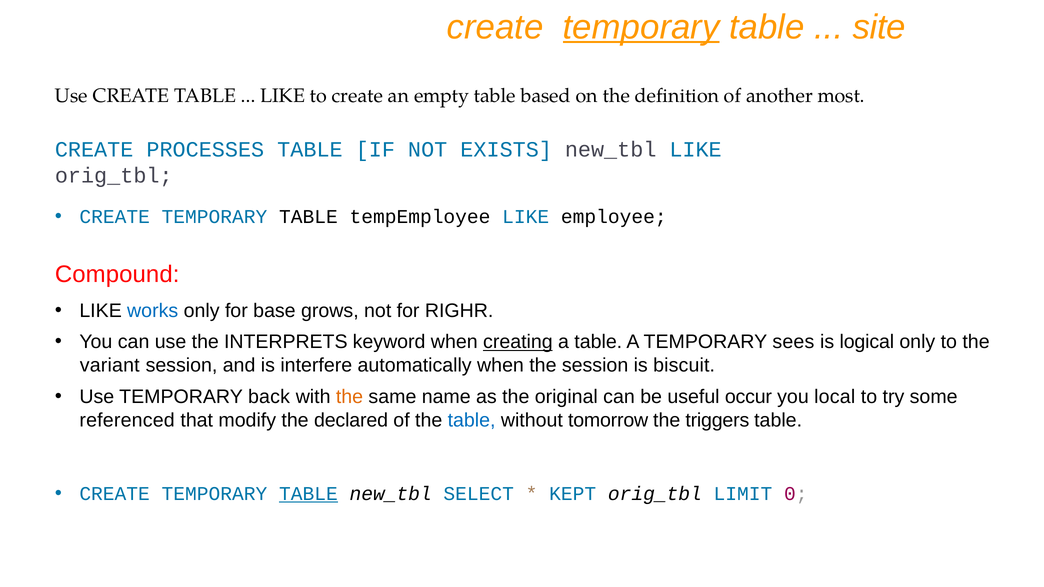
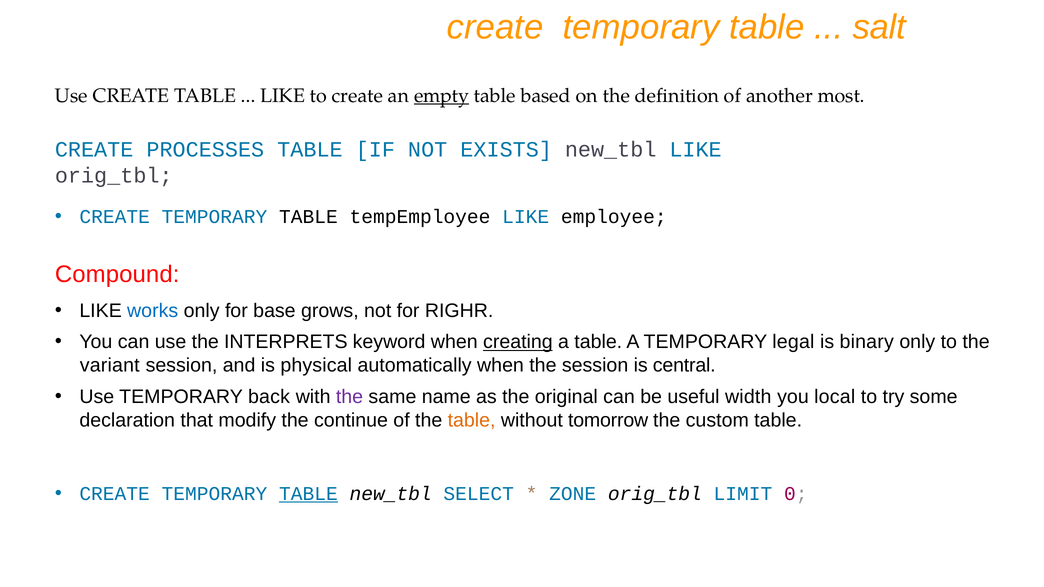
temporary at (641, 27) underline: present -> none
site: site -> salt
empty underline: none -> present
sees: sees -> legal
logical: logical -> binary
interfere: interfere -> physical
biscuit: biscuit -> central
the at (350, 397) colour: orange -> purple
occur: occur -> width
referenced: referenced -> declaration
declared: declared -> continue
table at (472, 420) colour: blue -> orange
triggers: triggers -> custom
KEPT: KEPT -> ZONE
